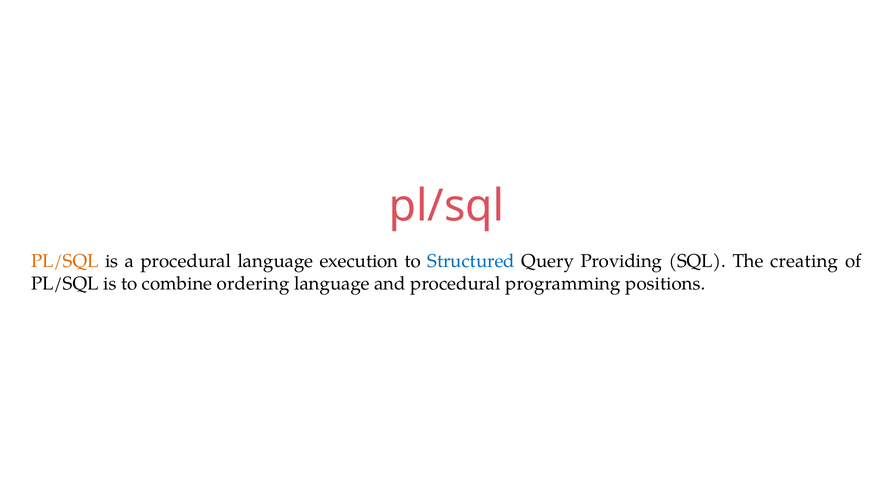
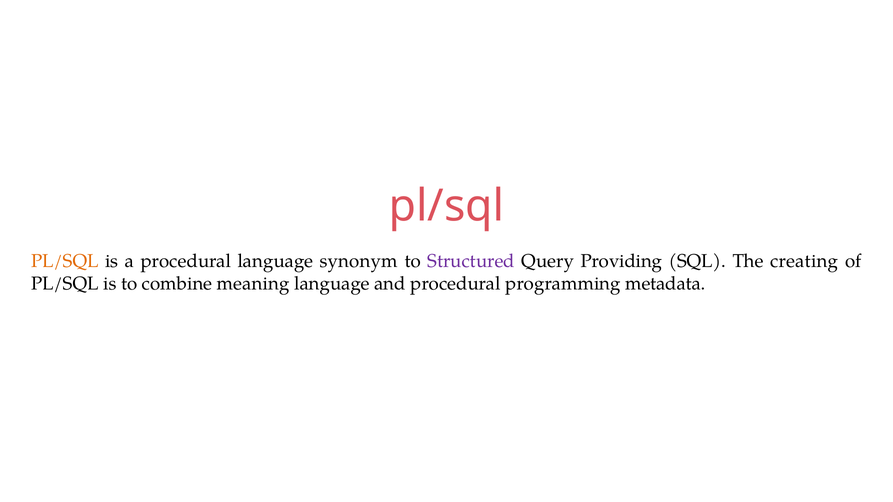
execution: execution -> synonym
Structured colour: blue -> purple
ordering: ordering -> meaning
positions: positions -> metadata
